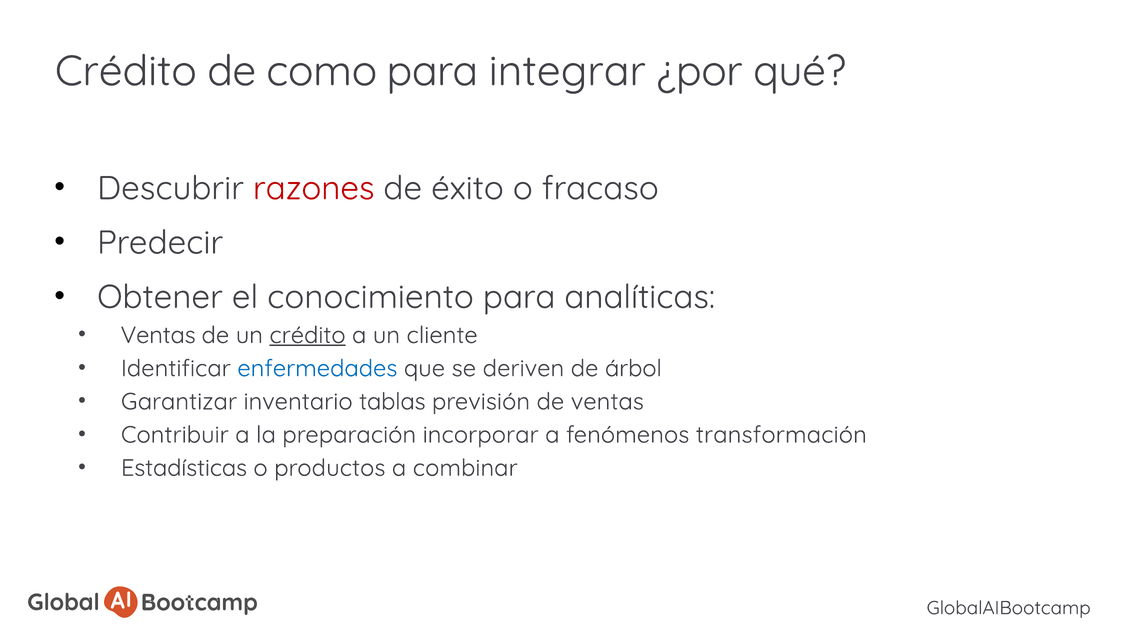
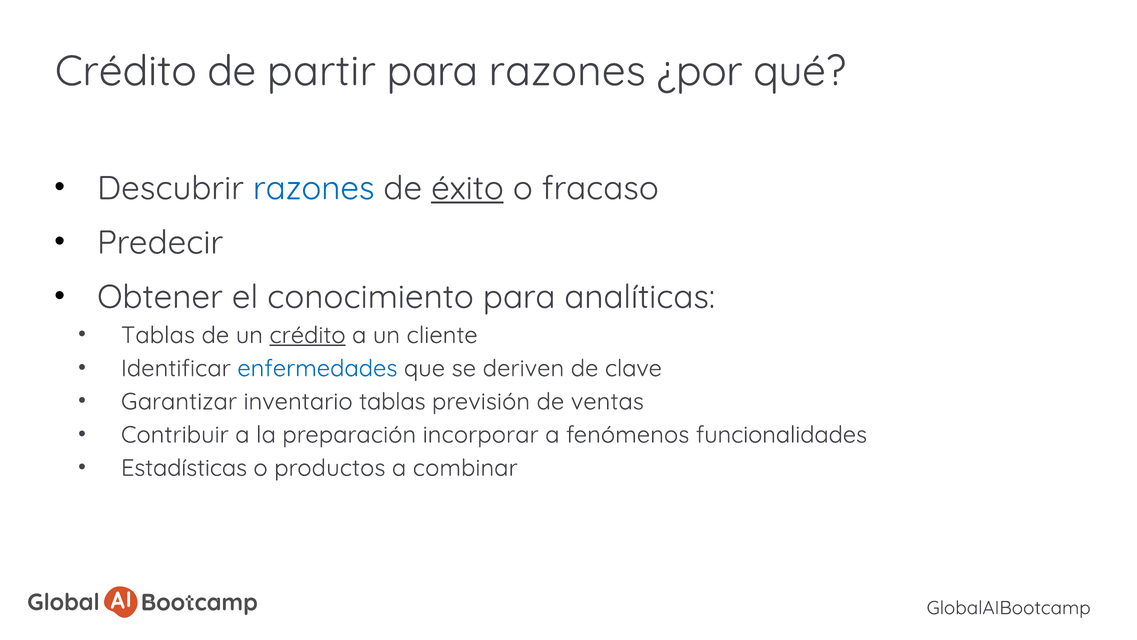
como: como -> partir
para integrar: integrar -> razones
razones at (314, 188) colour: red -> blue
éxito underline: none -> present
Ventas at (158, 335): Ventas -> Tablas
árbol: árbol -> clave
transformación: transformación -> funcionalidades
